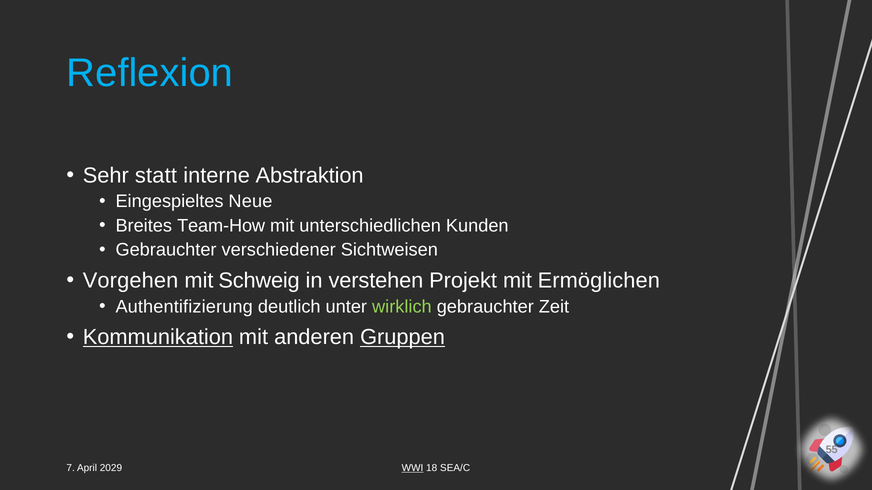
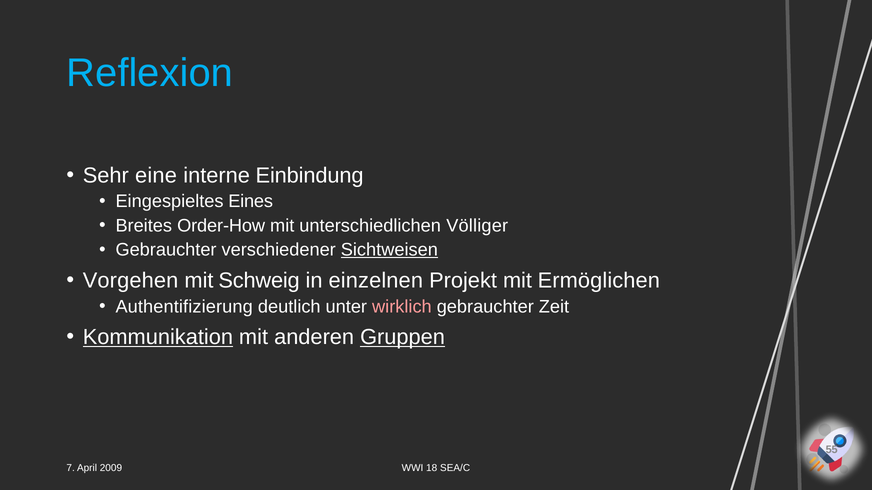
statt: statt -> eine
Abstraktion: Abstraktion -> Einbindung
Neue: Neue -> Eines
Team-How: Team-How -> Order-How
Kunden: Kunden -> Völliger
Sichtweisen underline: none -> present
verstehen: verstehen -> einzelnen
wirklich colour: light green -> pink
2029: 2029 -> 2009
WWI underline: present -> none
